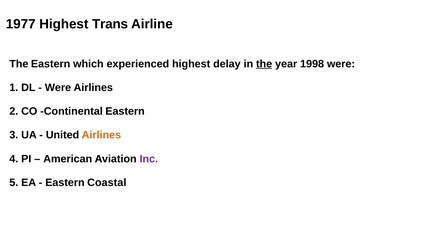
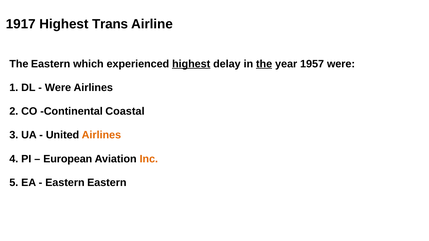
1977: 1977 -> 1917
highest at (191, 64) underline: none -> present
1998: 1998 -> 1957
Continental Eastern: Eastern -> Coastal
American: American -> European
Inc colour: purple -> orange
Eastern Coastal: Coastal -> Eastern
